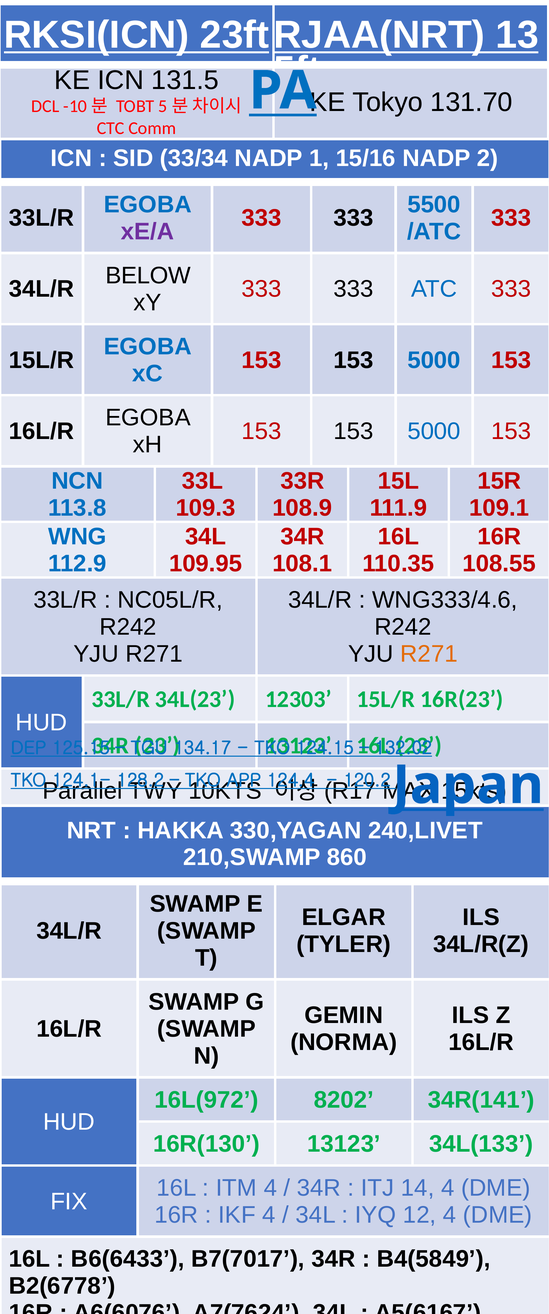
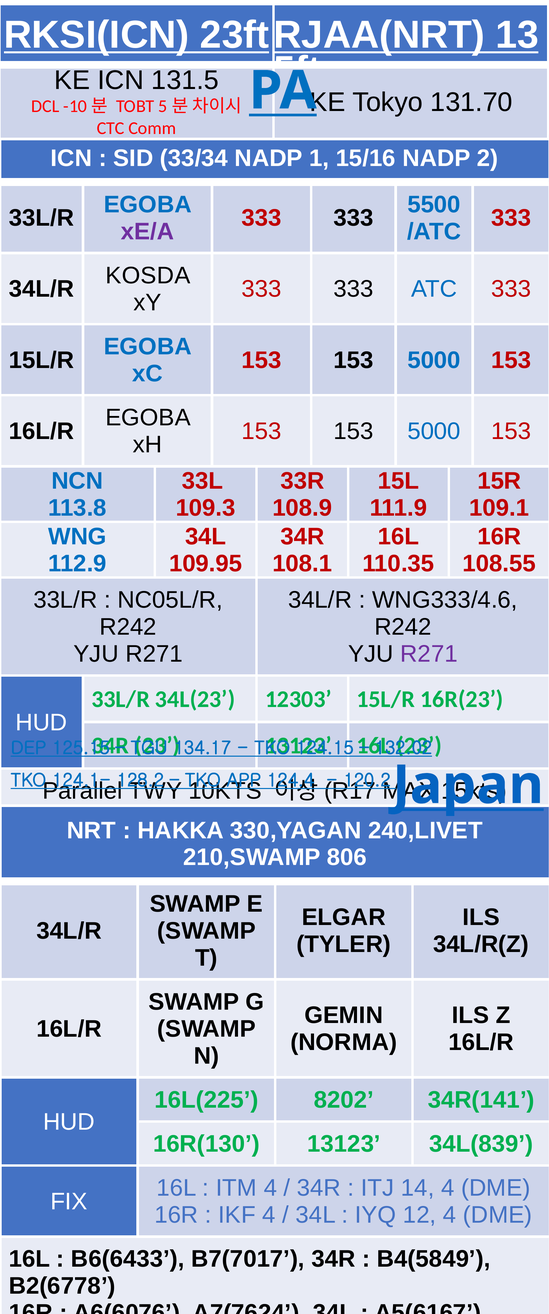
BELOW: BELOW -> KOSDA
R271 at (429, 654) colour: orange -> purple
860: 860 -> 806
16L(972: 16L(972 -> 16L(225
34L(133: 34L(133 -> 34L(839
